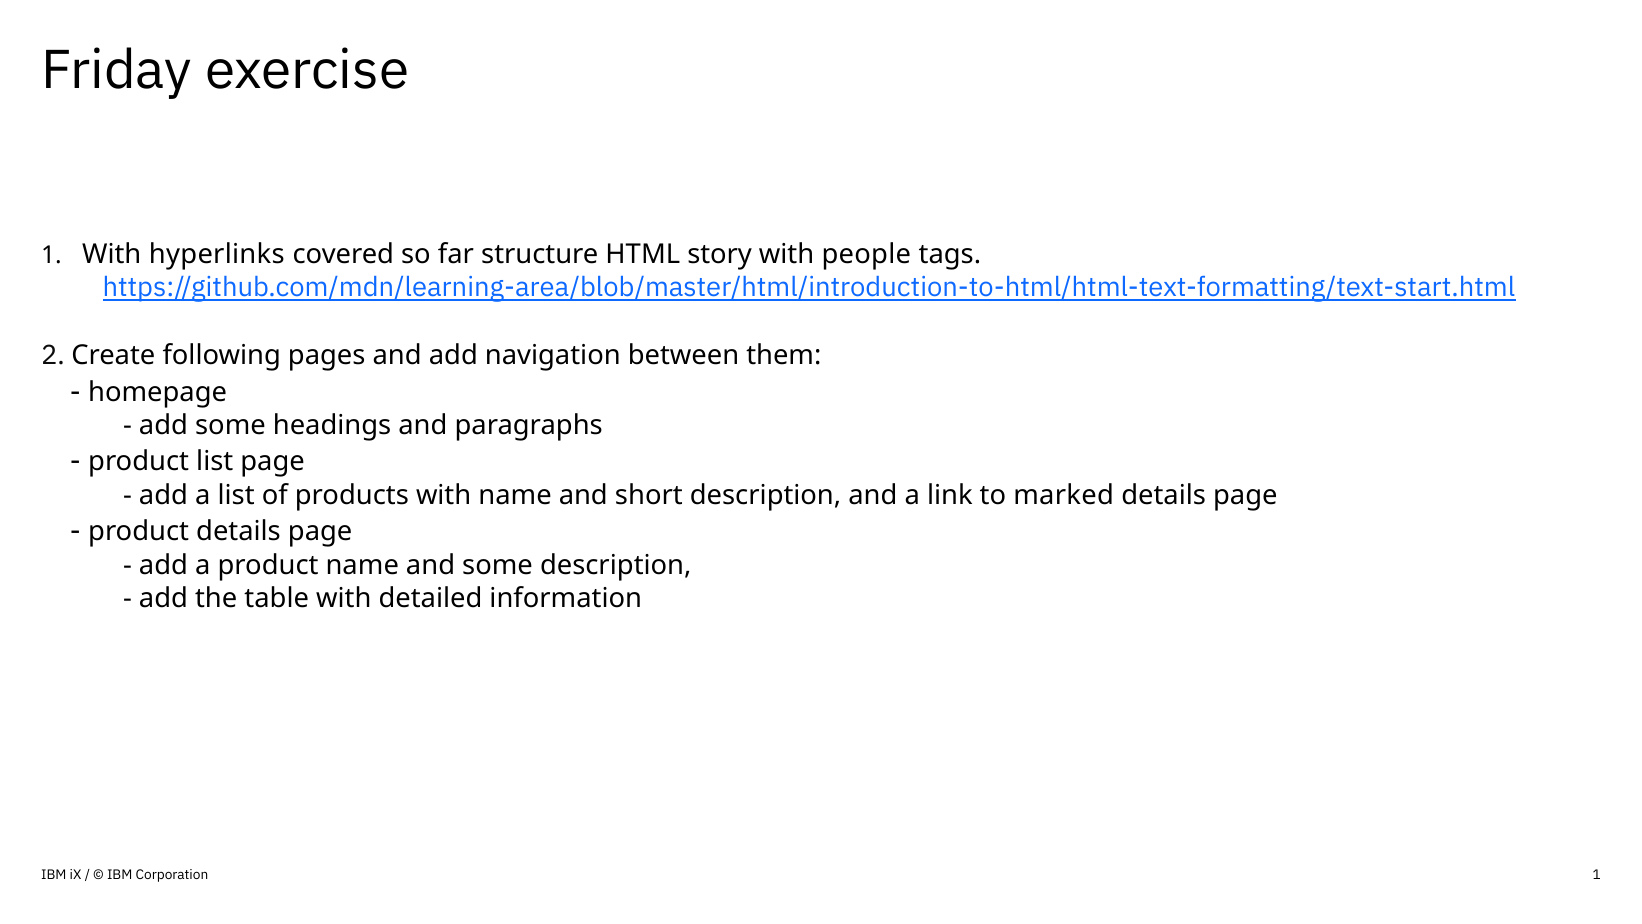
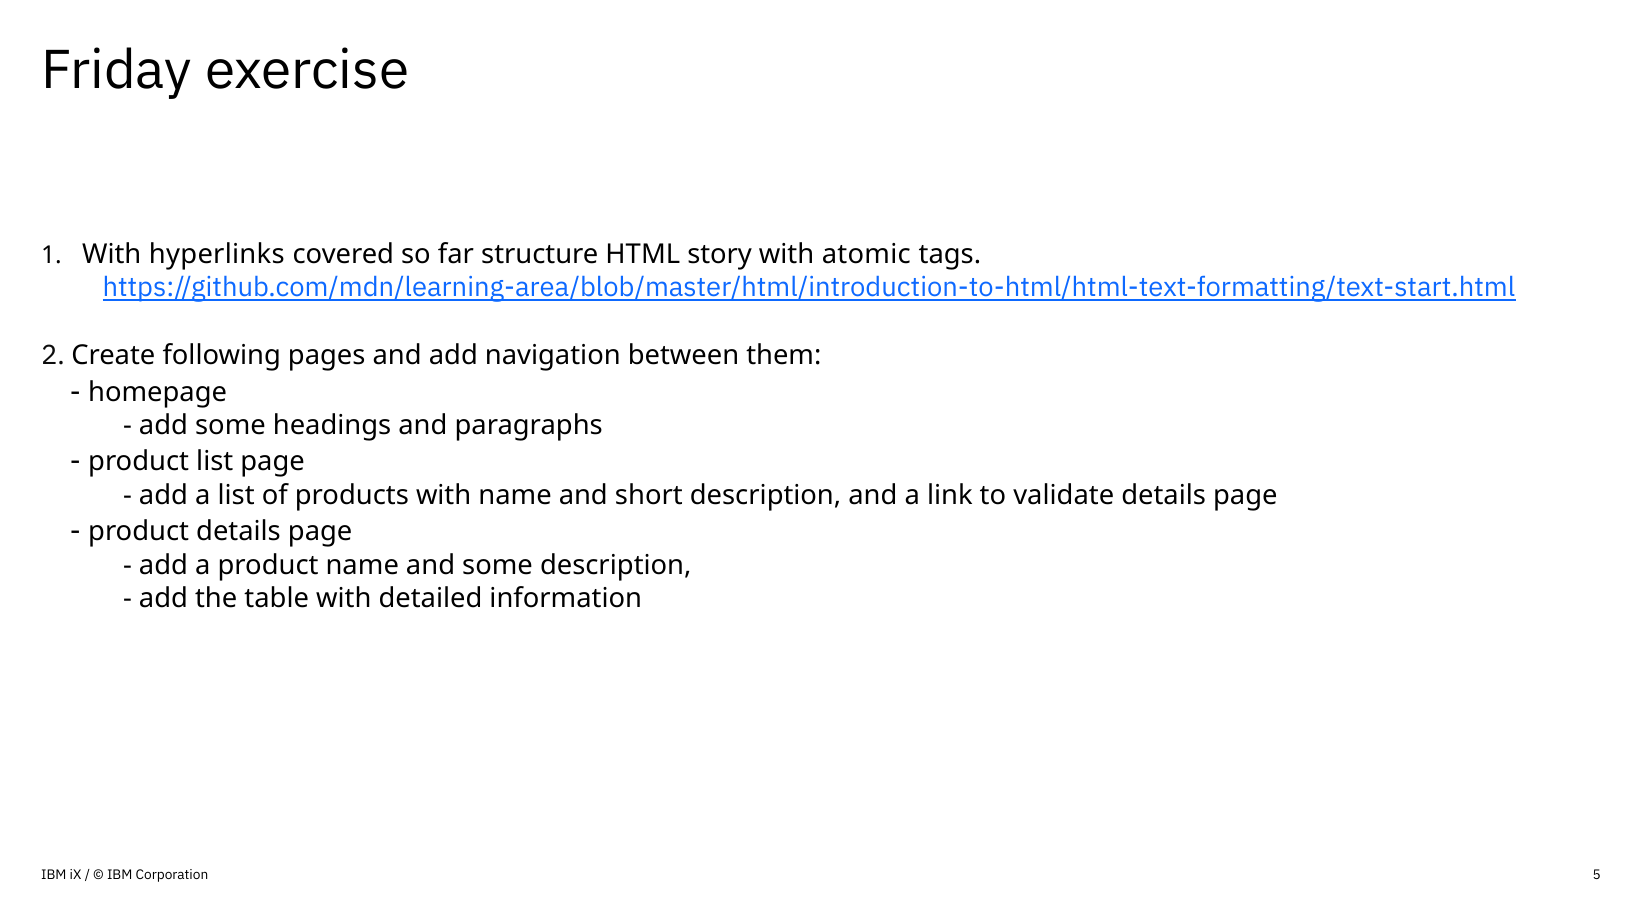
people: people -> atomic
marked: marked -> validate
Corporation 1: 1 -> 5
